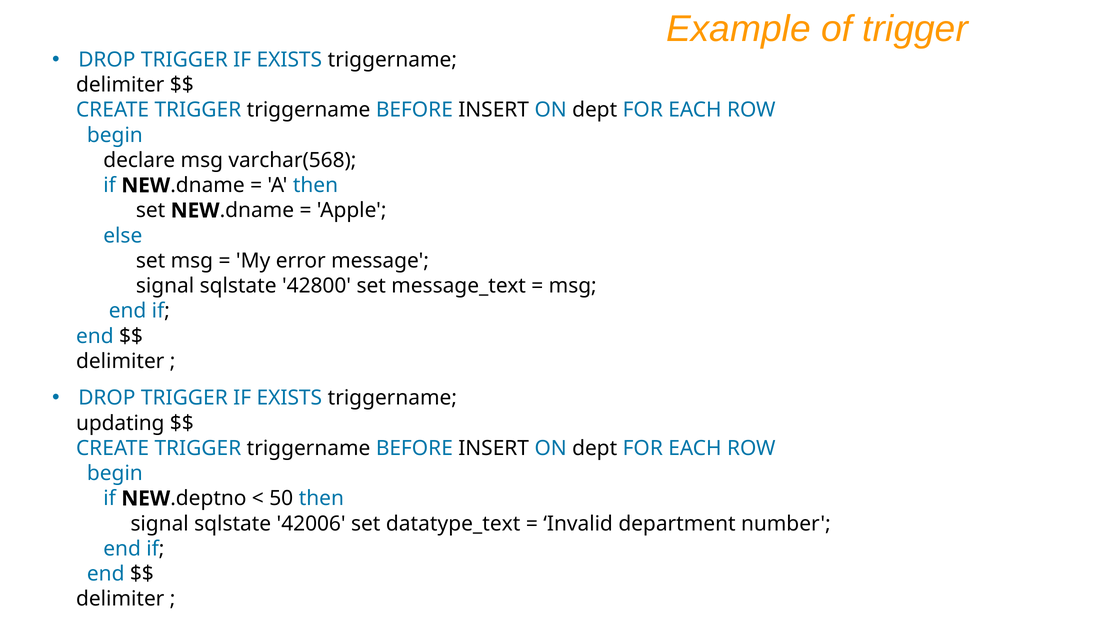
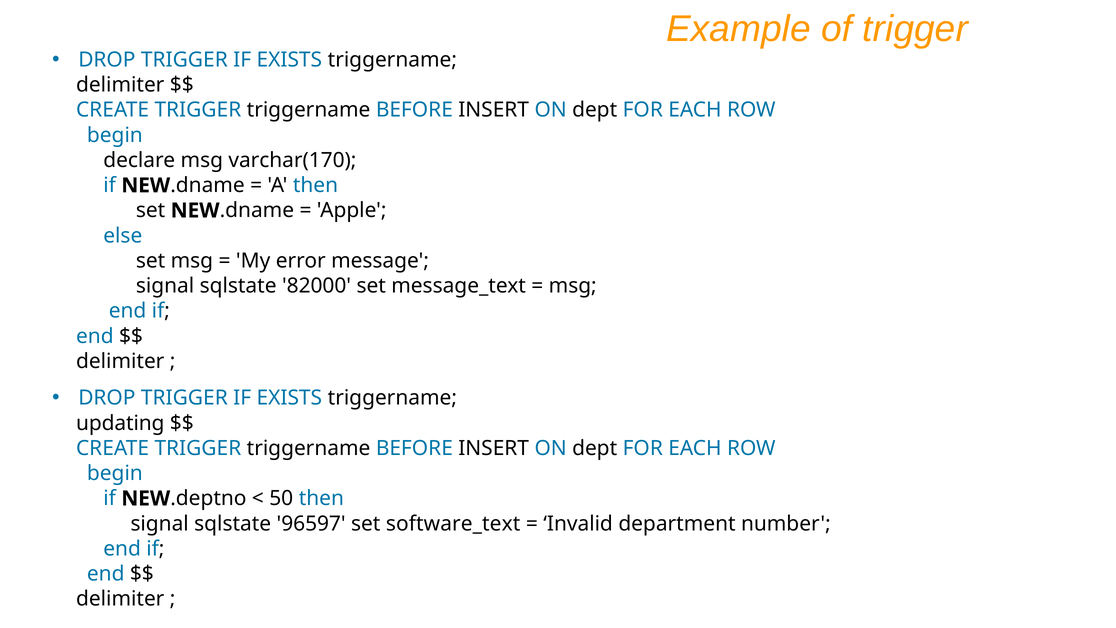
varchar(568: varchar(568 -> varchar(170
42800: 42800 -> 82000
42006: 42006 -> 96597
datatype_text: datatype_text -> software_text
